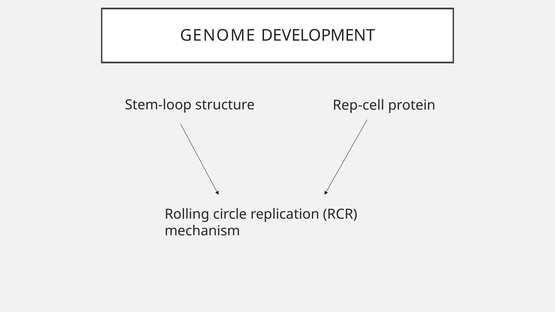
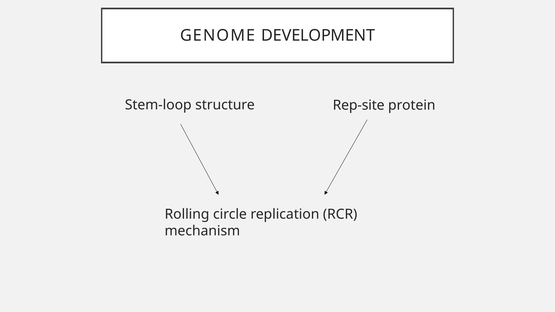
Rep-cell: Rep-cell -> Rep-site
